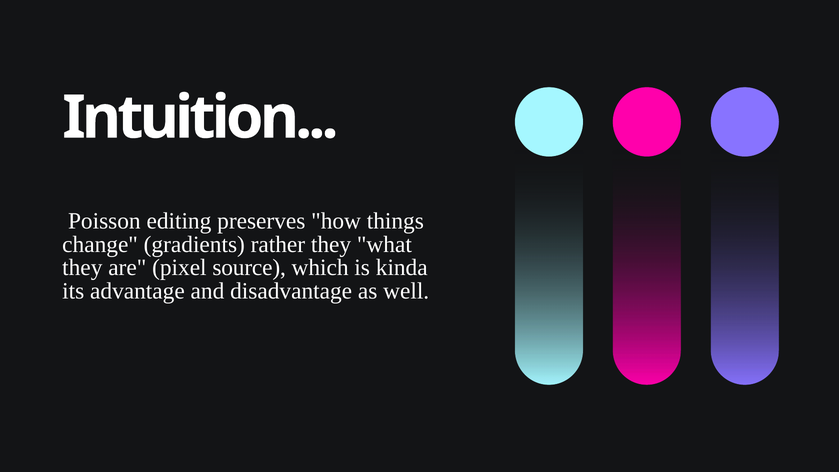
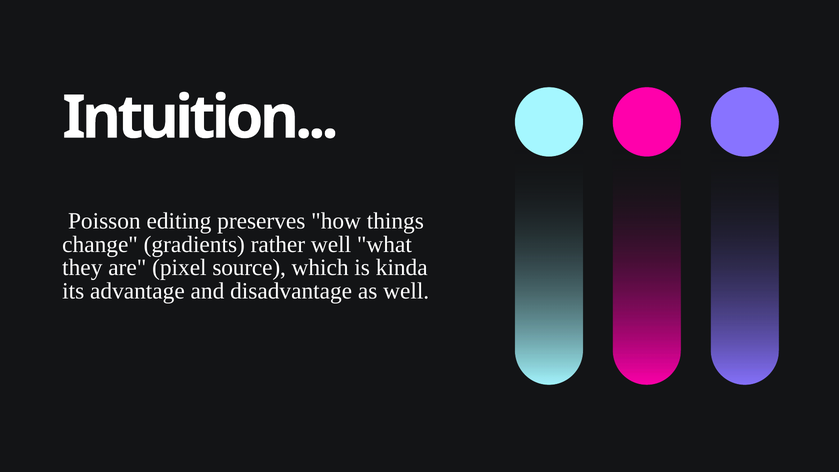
rather they: they -> well
